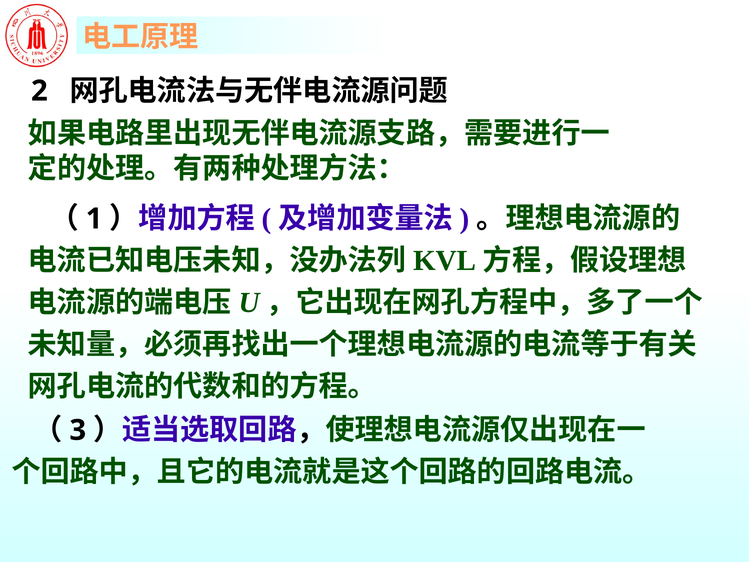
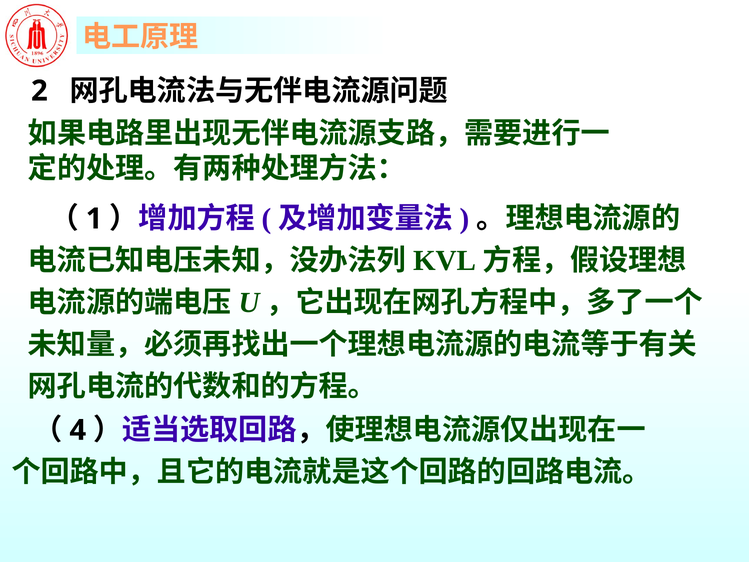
3: 3 -> 4
